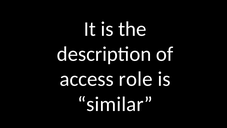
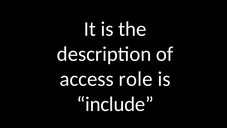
similar: similar -> include
